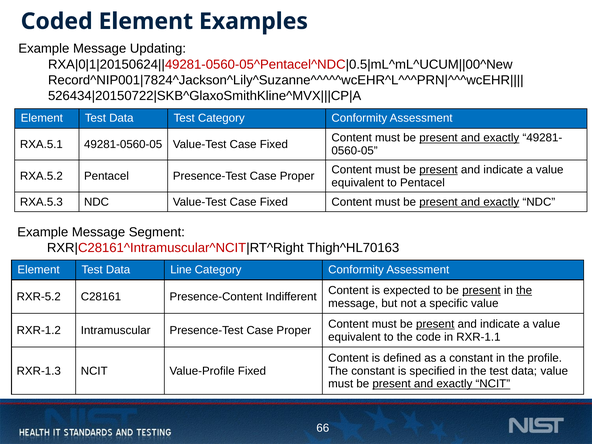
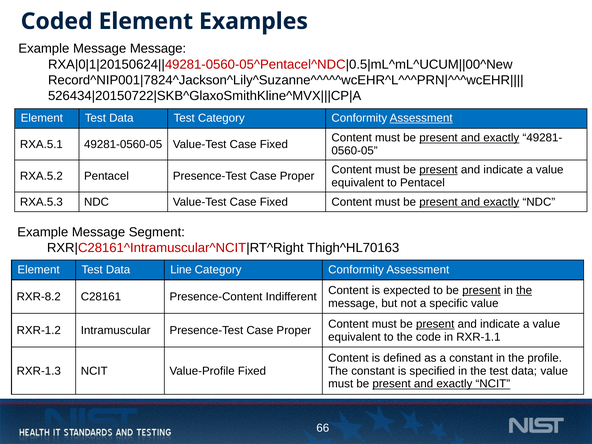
Message Updating: Updating -> Message
Assessment at (421, 118) underline: none -> present
RXR-5.2: RXR-5.2 -> RXR-8.2
